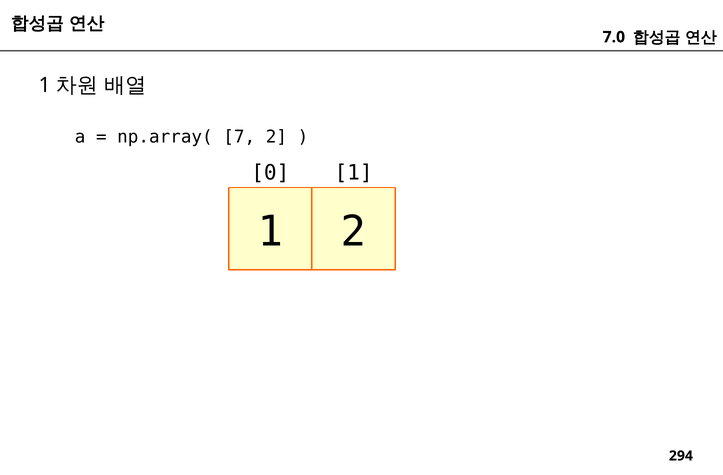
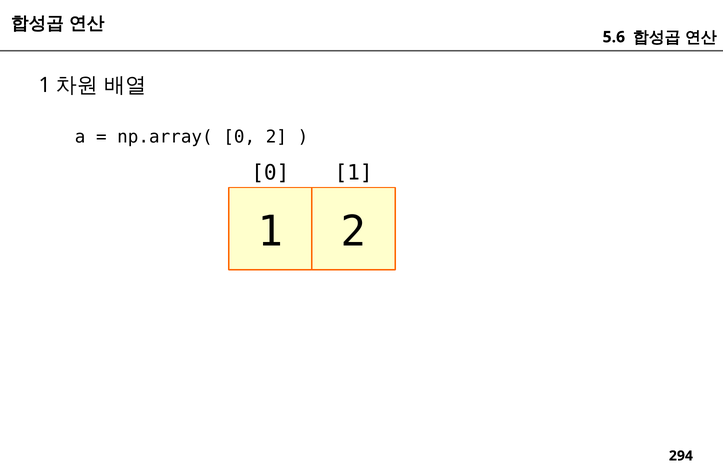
7.0: 7.0 -> 5.6
np.array( 7: 7 -> 0
